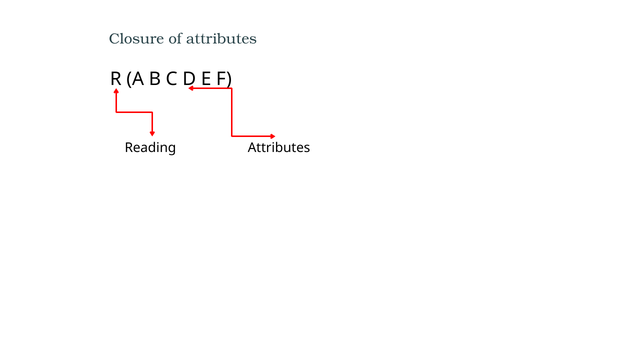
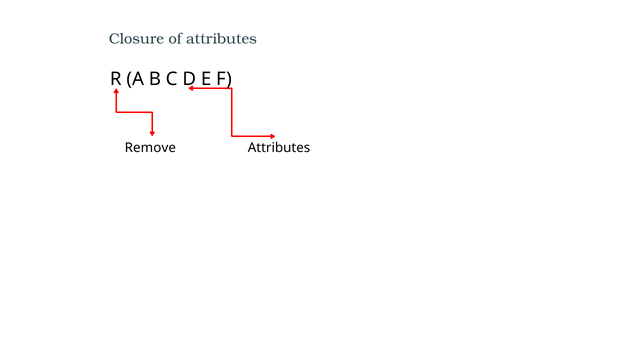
Reading: Reading -> Remove
